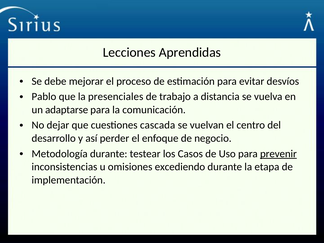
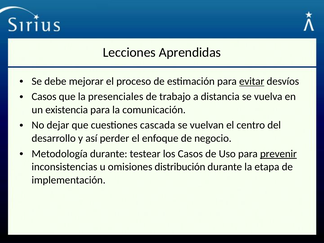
evitar underline: none -> present
Pablo at (44, 97): Pablo -> Casos
adaptarse: adaptarse -> existencia
excediendo: excediendo -> distribución
